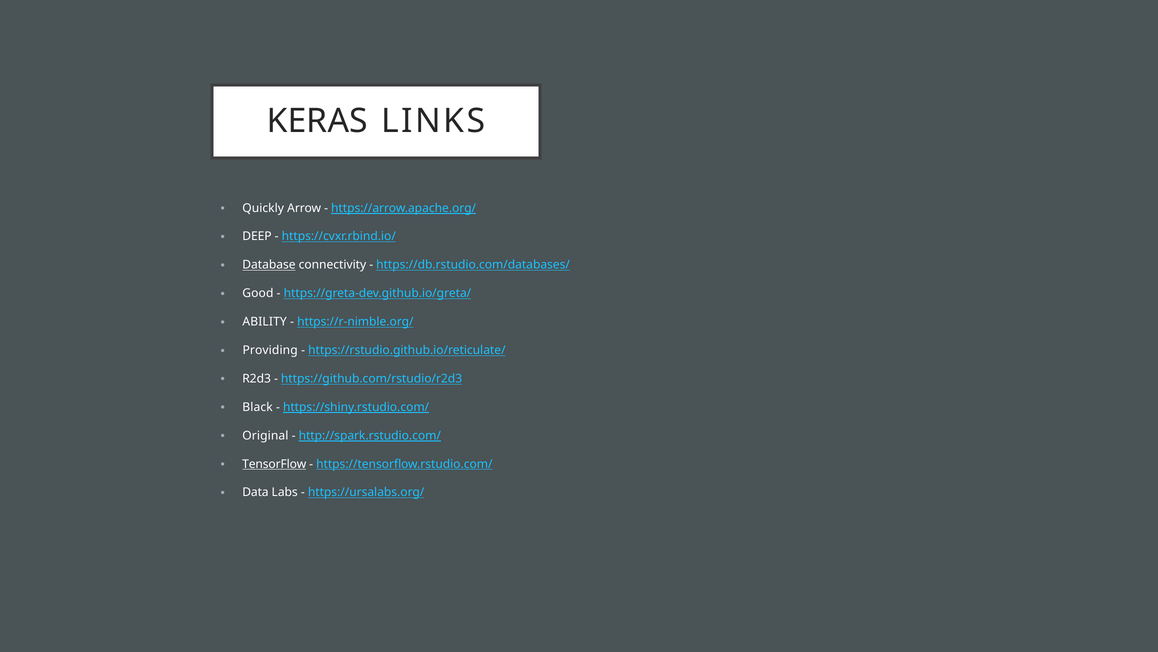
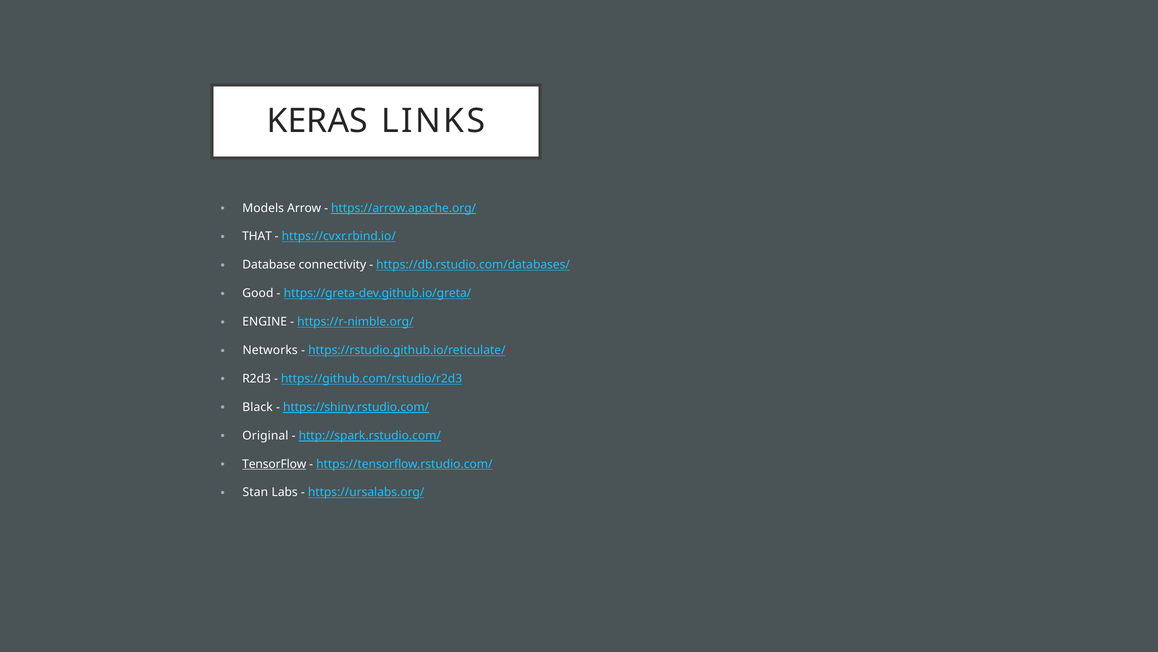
Quickly: Quickly -> Models
DEEP: DEEP -> THAT
Database underline: present -> none
ABILITY: ABILITY -> ENGINE
Providing: Providing -> Networks
Data: Data -> Stan
